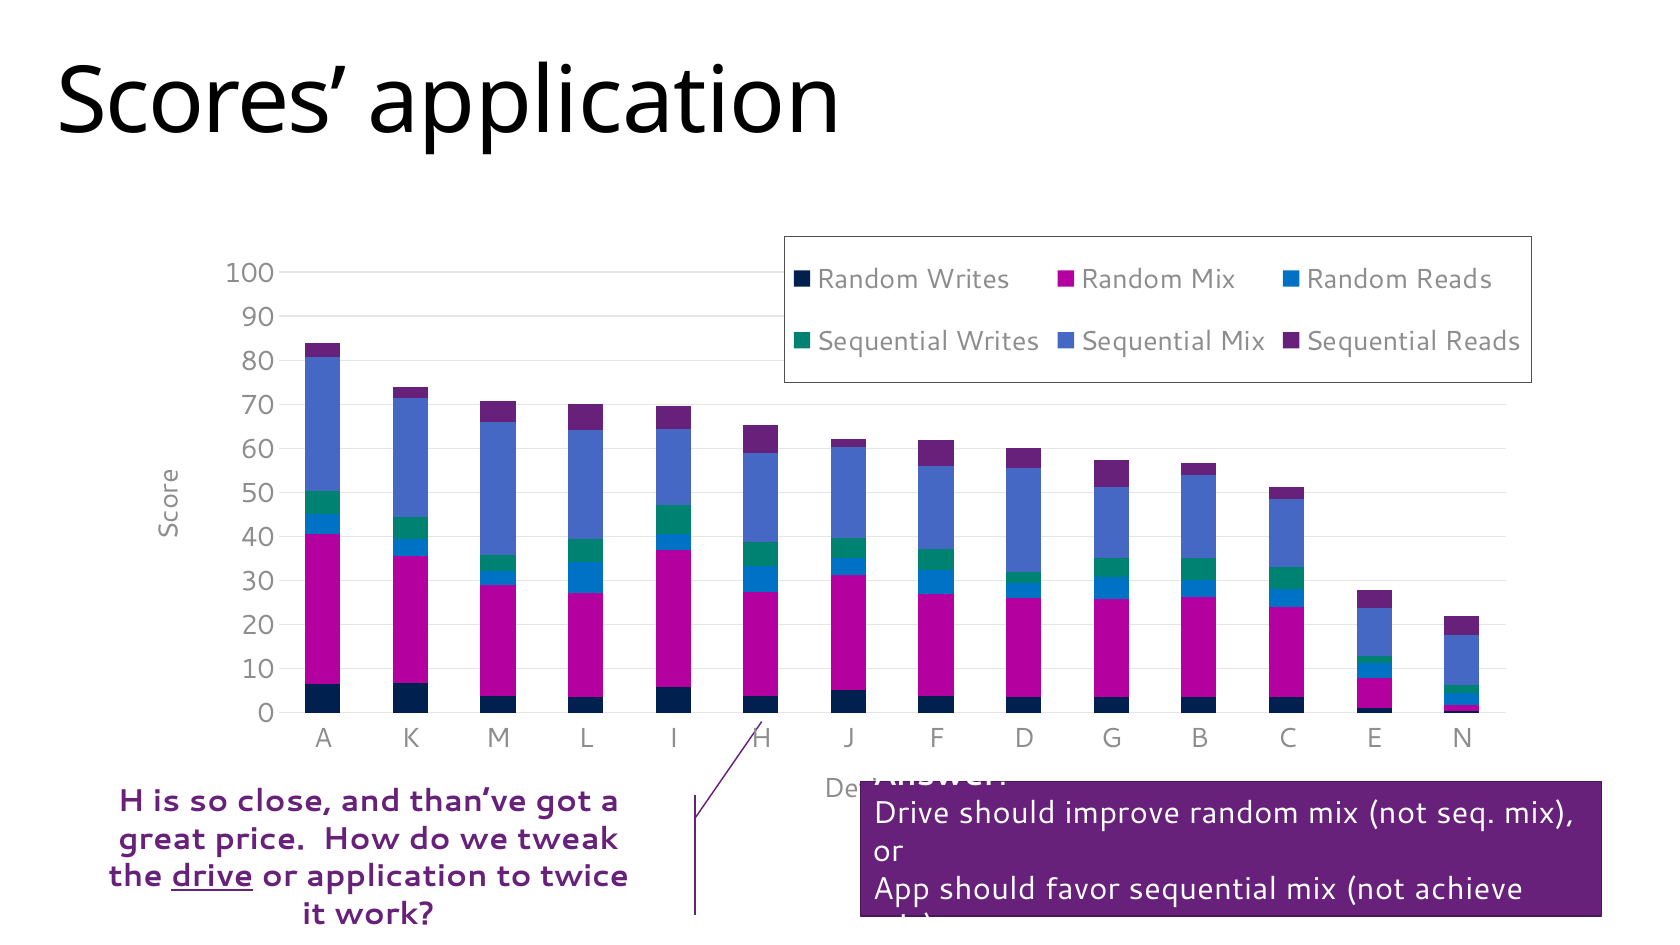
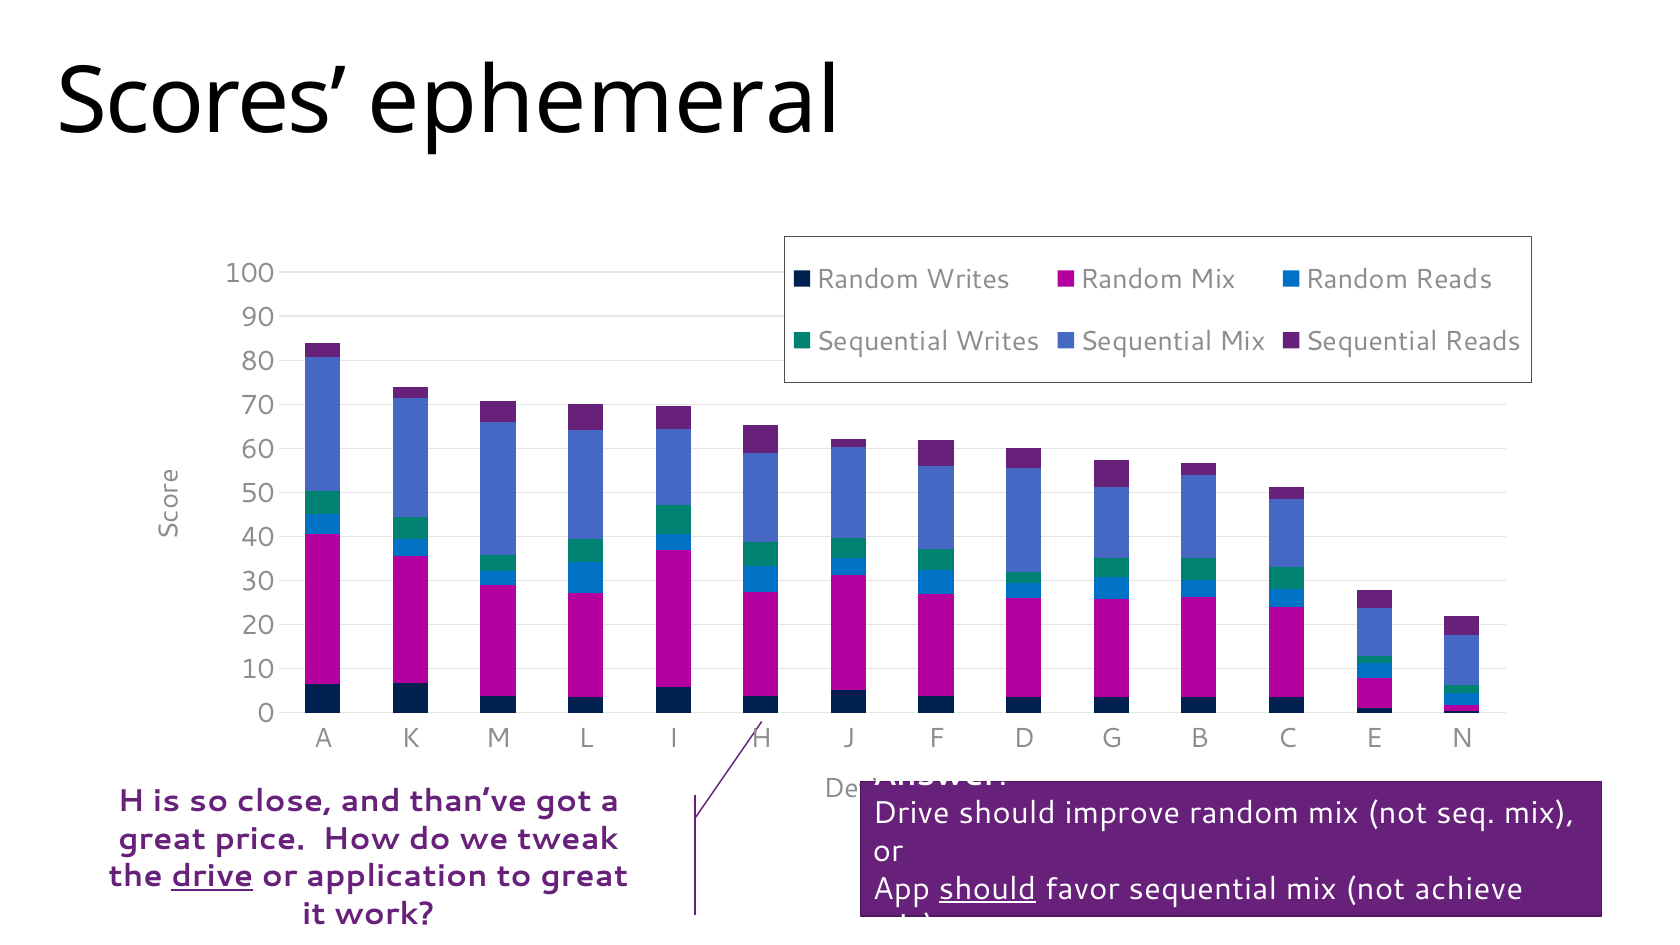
Scores application: application -> ephemeral
to twice: twice -> great
should at (987, 889) underline: none -> present
